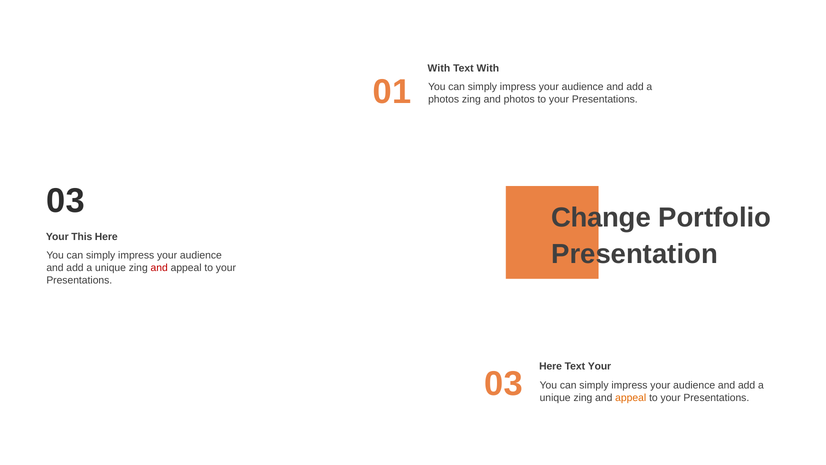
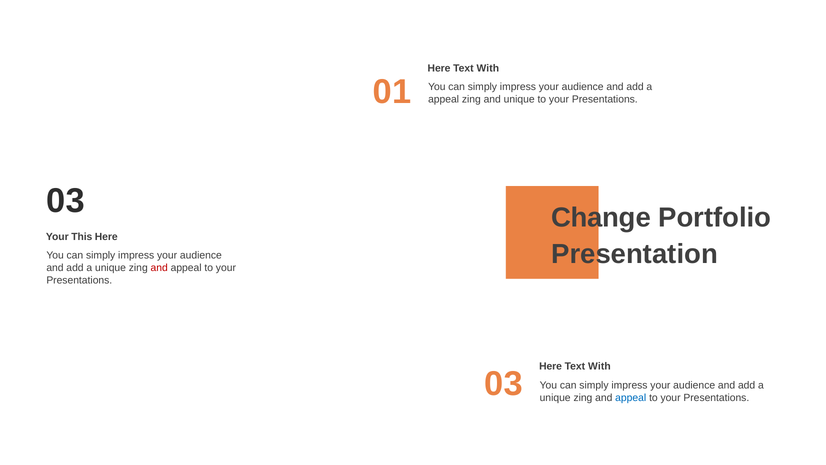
With at (439, 68): With -> Here
photos at (444, 99): photos -> appeal
and photos: photos -> unique
Your at (600, 366): Your -> With
appeal at (631, 397) colour: orange -> blue
